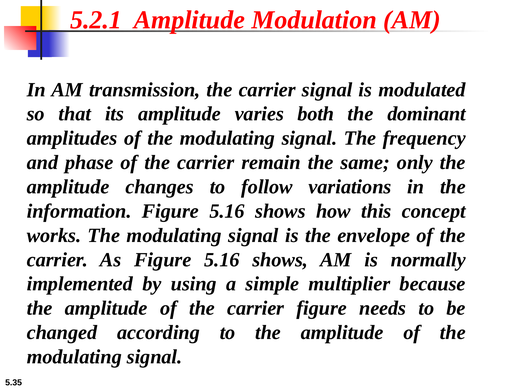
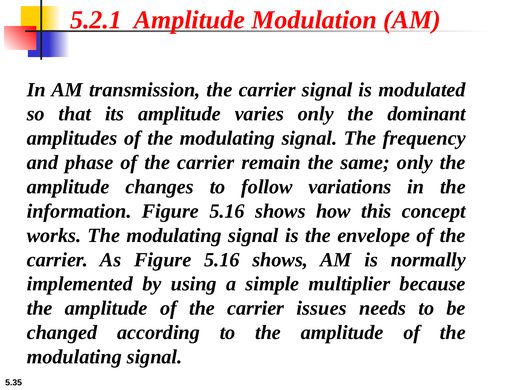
varies both: both -> only
carrier figure: figure -> issues
